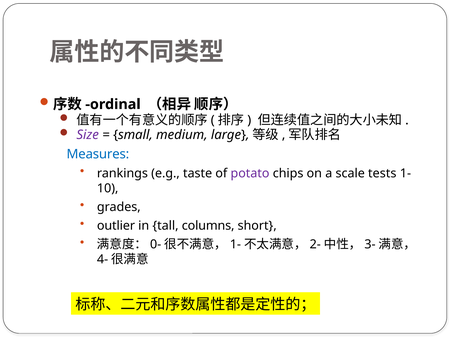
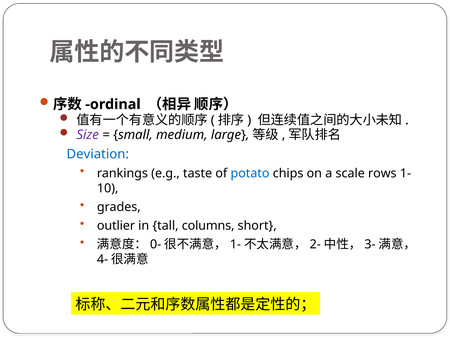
Measures: Measures -> Deviation
potato colour: purple -> blue
tests: tests -> rows
